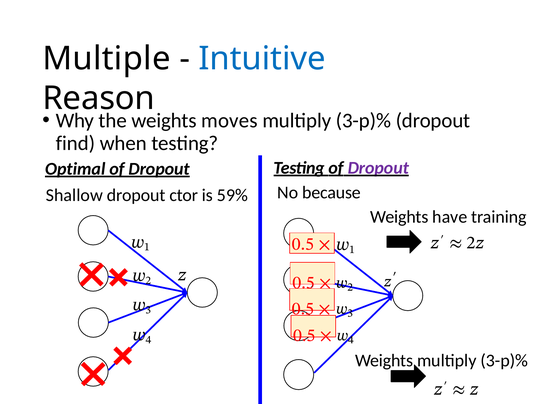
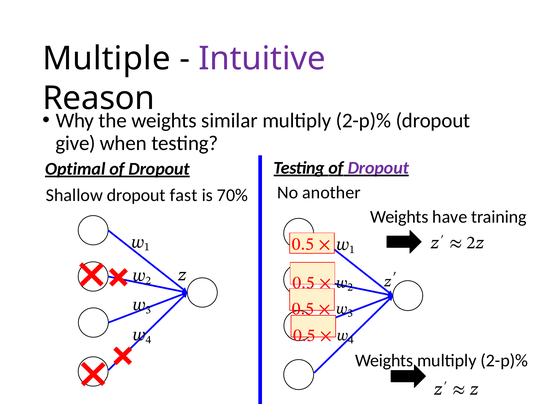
Intuitive colour: blue -> purple
moves: moves -> similar
3-p)% at (363, 121): 3-p)% -> 2-p)%
find: find -> give
because: because -> another
ctor: ctor -> fast
59%: 59% -> 70%
3-p)% at (504, 360): 3-p)% -> 2-p)%
